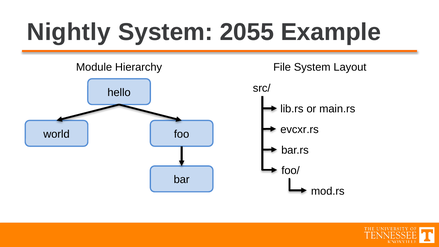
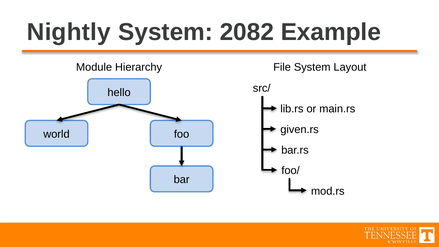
2055: 2055 -> 2082
evcxr.rs: evcxr.rs -> given.rs
